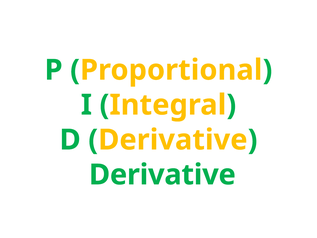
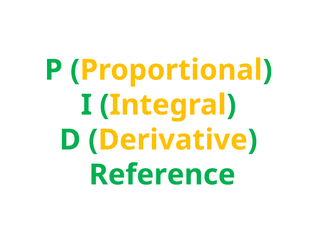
Derivative at (162, 175): Derivative -> Reference
